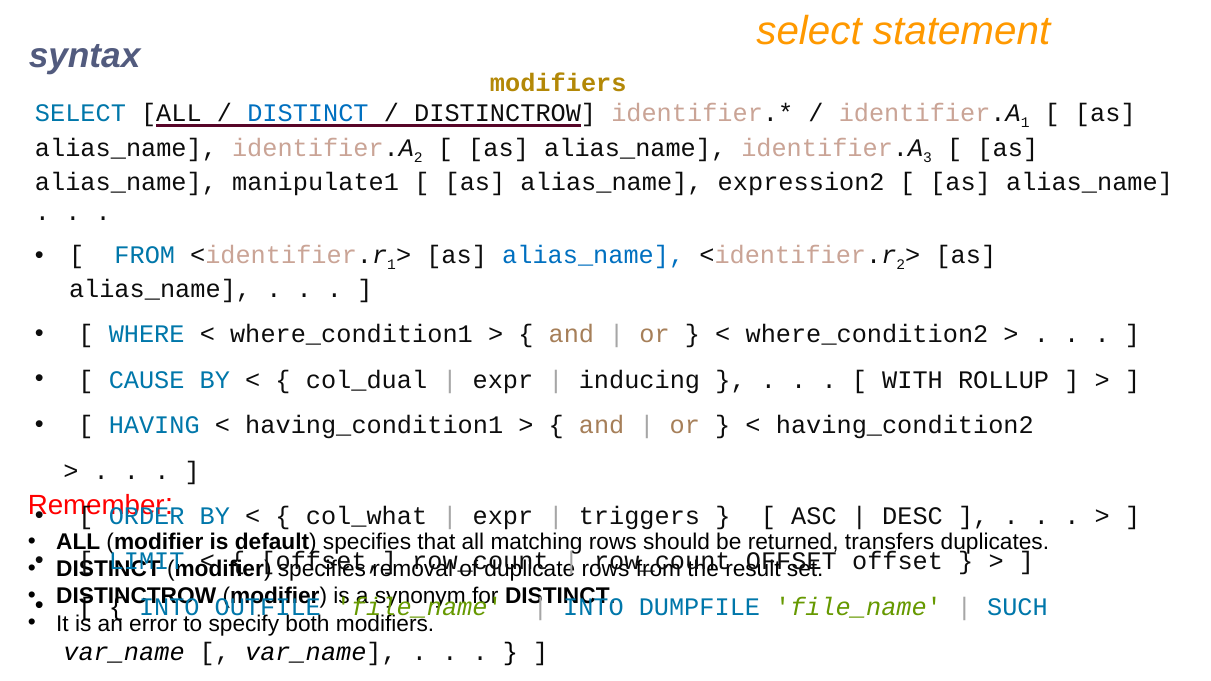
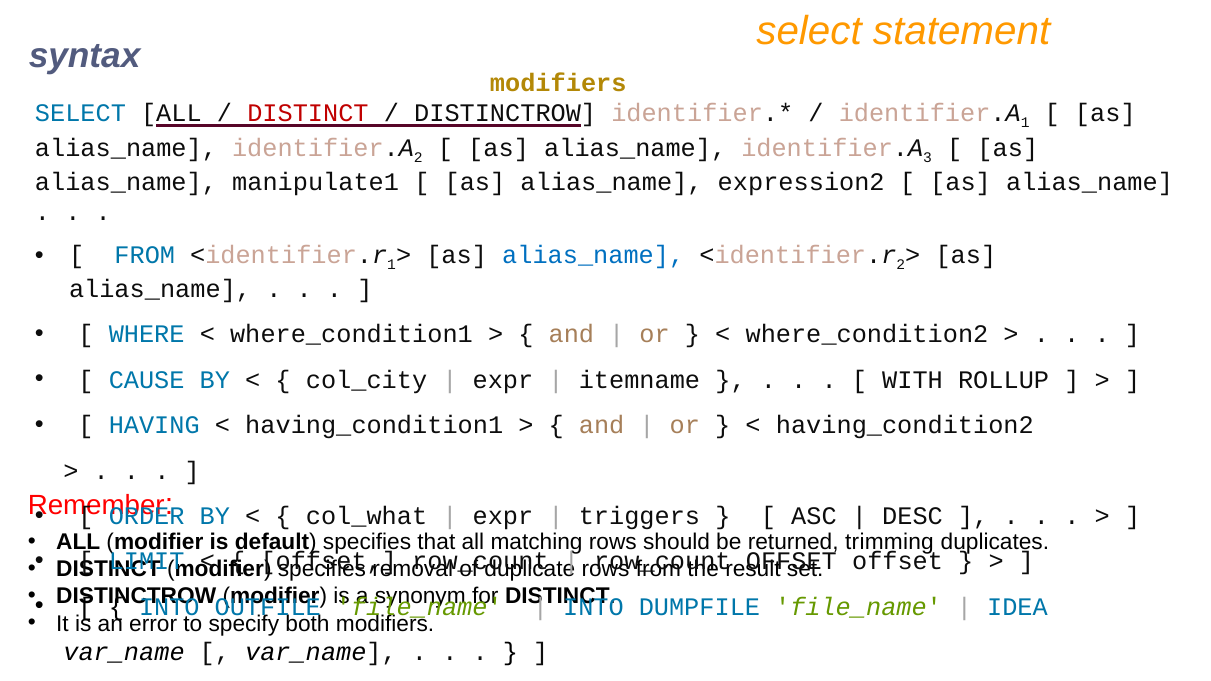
DISTINCT at (308, 113) colour: blue -> red
col_dual: col_dual -> col_city
inducing: inducing -> itemname
transfers: transfers -> trimming
SUCH: SUCH -> IDEA
